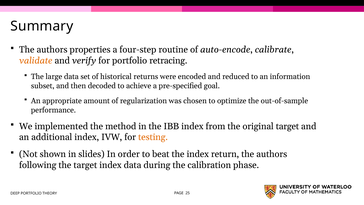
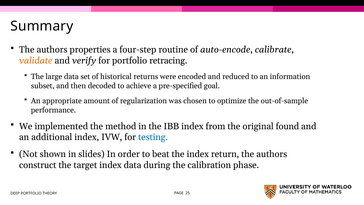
original target: target -> found
testing colour: orange -> blue
following: following -> construct
